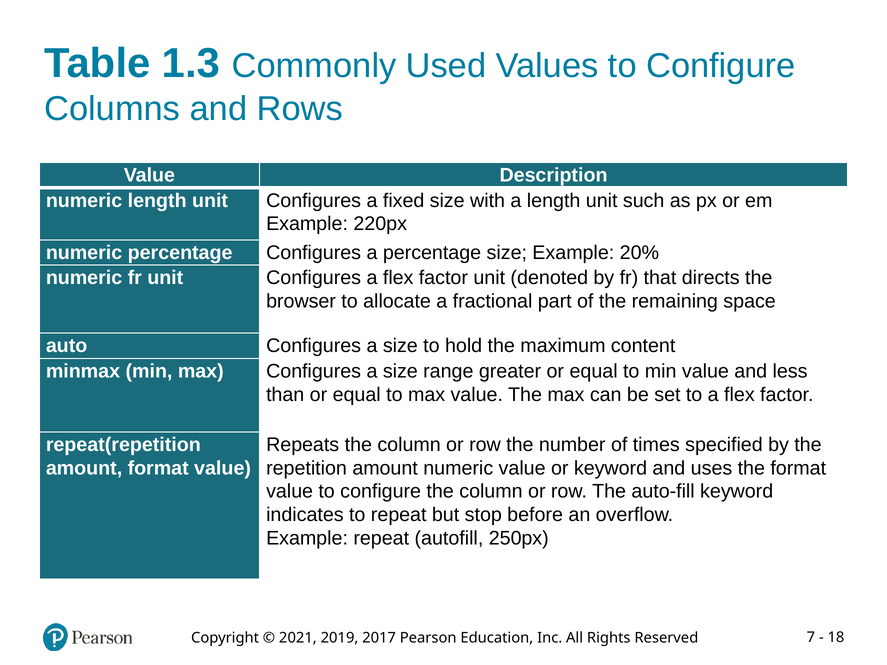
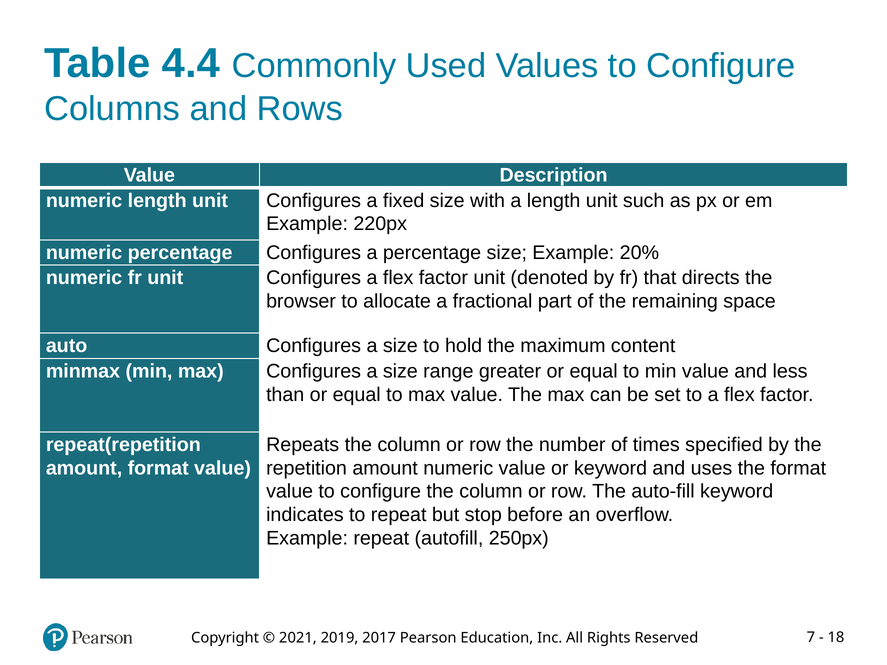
1.3: 1.3 -> 4.4
